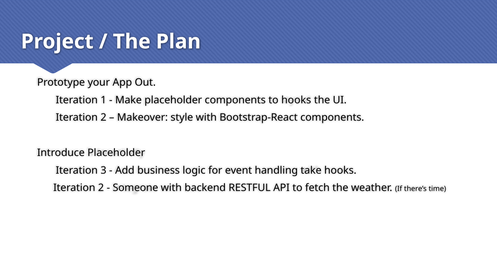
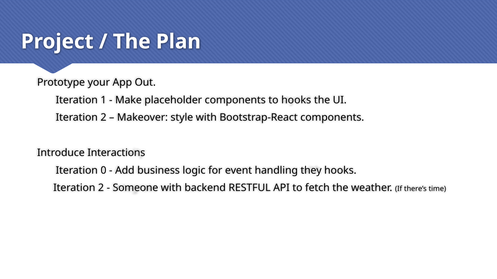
Introduce Placeholder: Placeholder -> Interactions
3: 3 -> 0
take: take -> they
